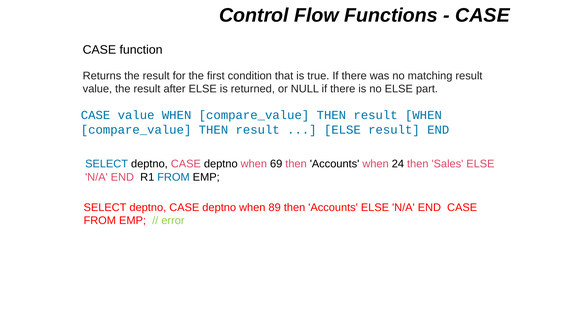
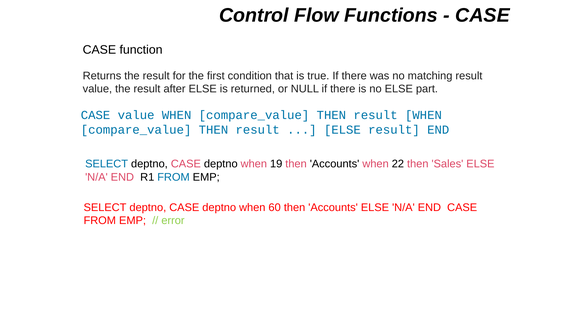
69: 69 -> 19
24: 24 -> 22
89: 89 -> 60
